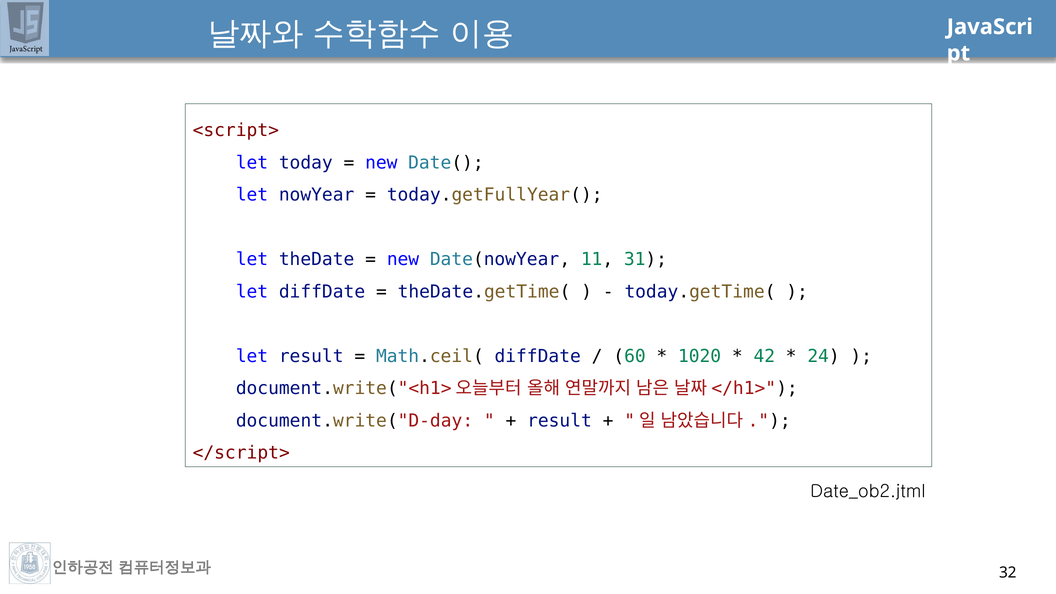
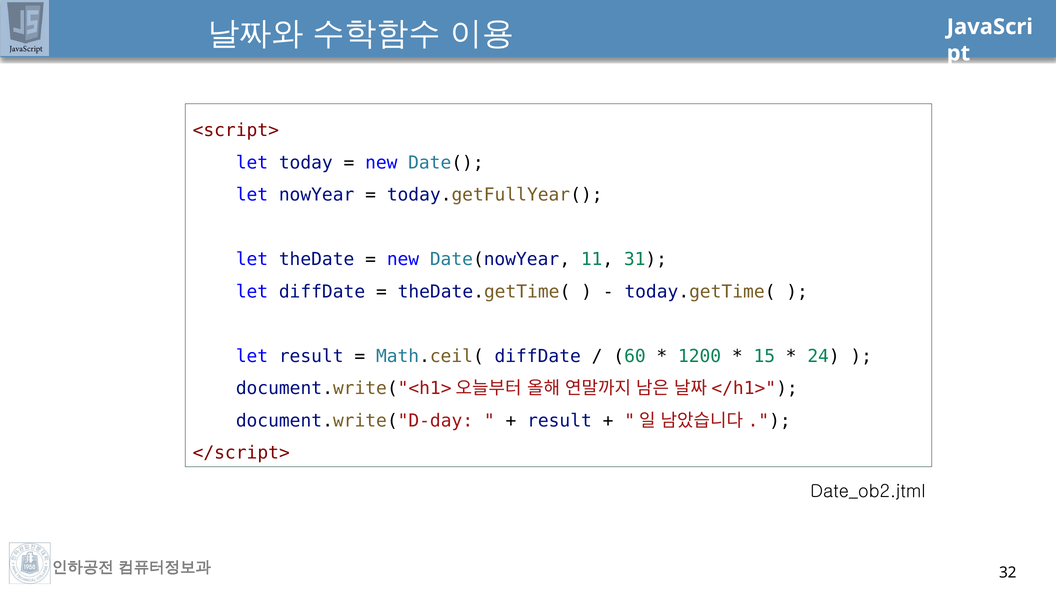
1020: 1020 -> 1200
42: 42 -> 15
